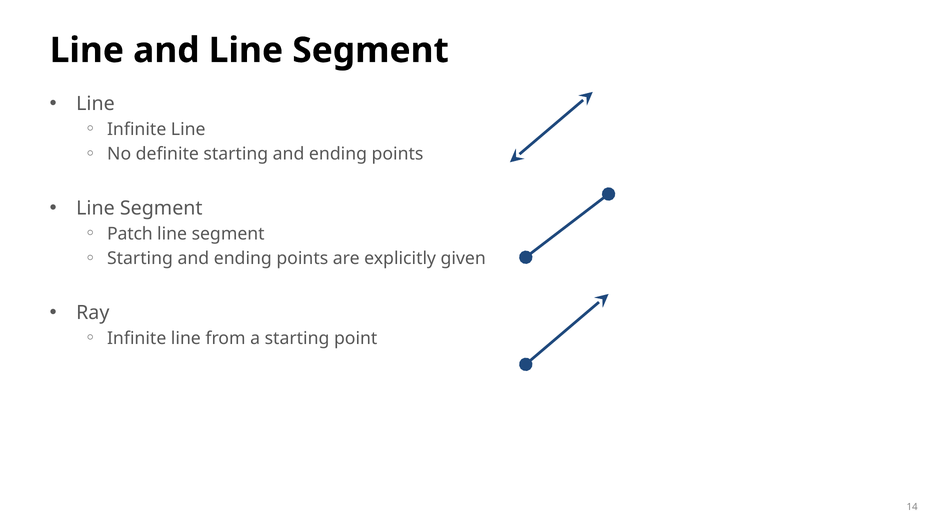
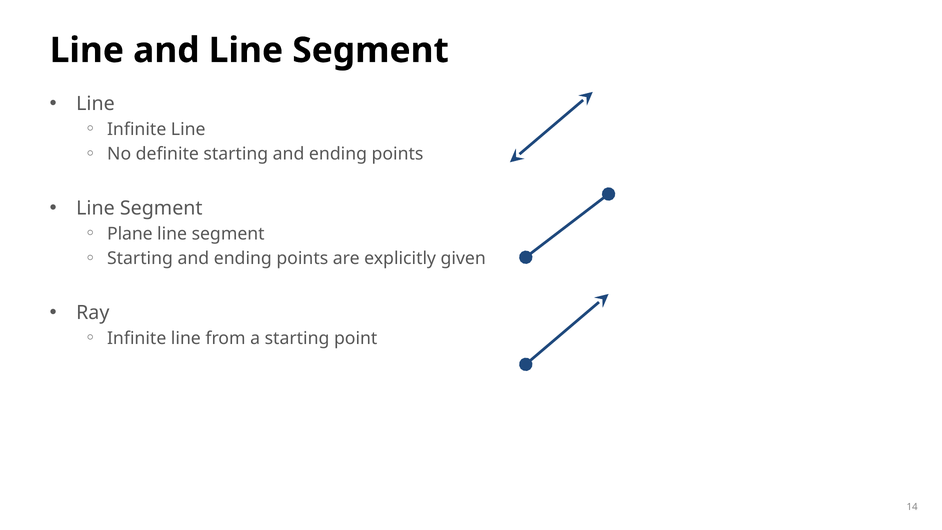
Patch: Patch -> Plane
